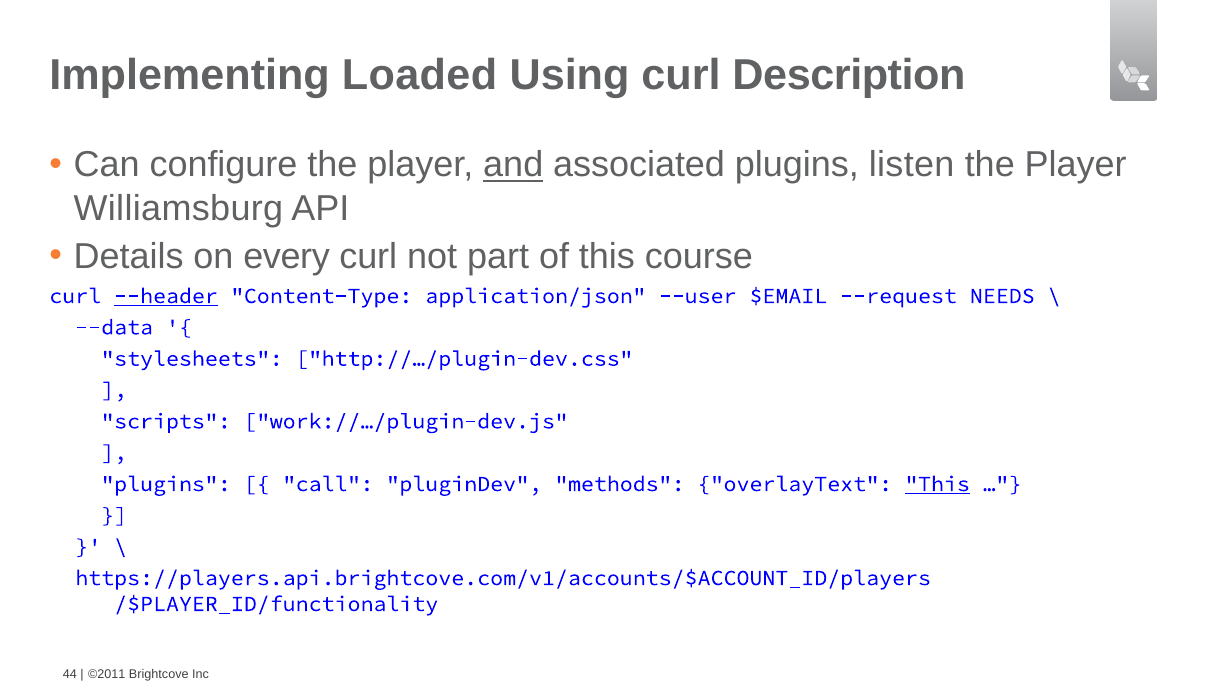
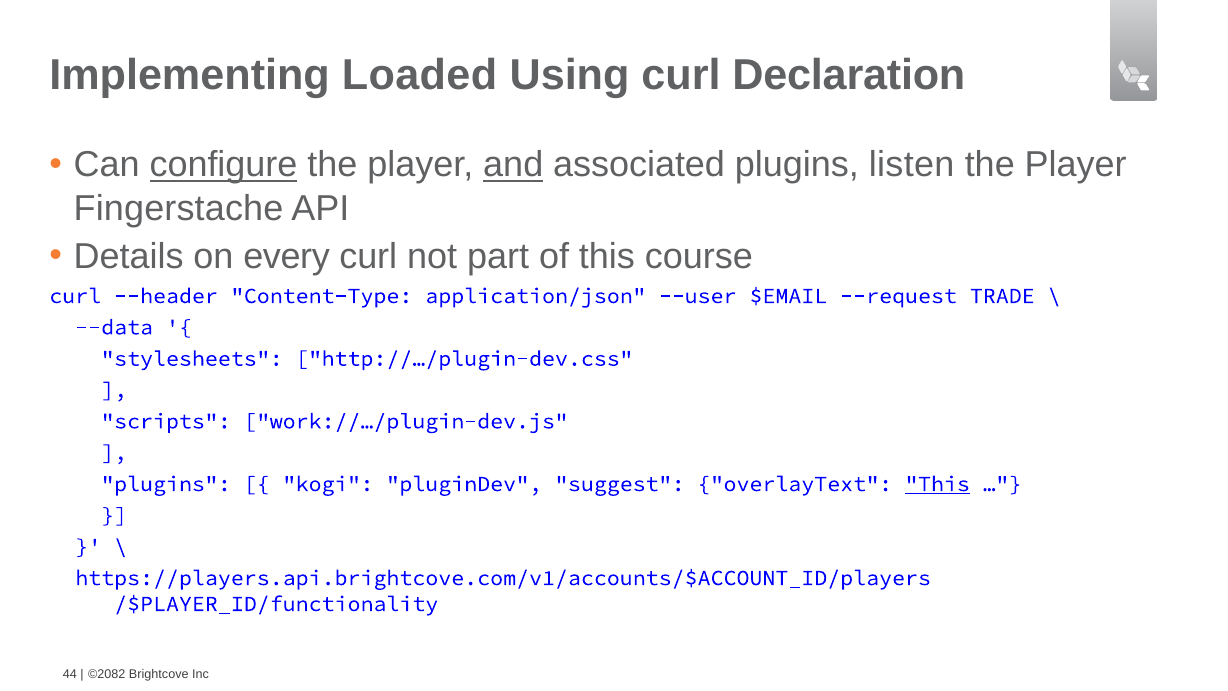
Description: Description -> Declaration
configure underline: none -> present
Williamsburg: Williamsburg -> Fingerstache
--header underline: present -> none
NEEDS: NEEDS -> TRADE
call: call -> kogi
methods: methods -> suggest
©2011: ©2011 -> ©2082
